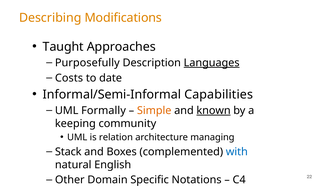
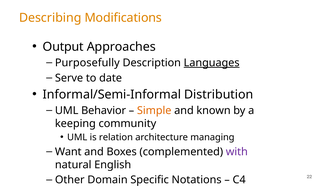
Taught: Taught -> Output
Costs: Costs -> Serve
Capabilities: Capabilities -> Distribution
Formally: Formally -> Behavior
known underline: present -> none
Stack: Stack -> Want
with colour: blue -> purple
